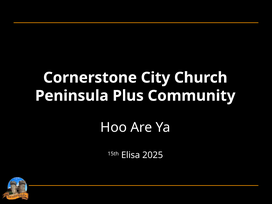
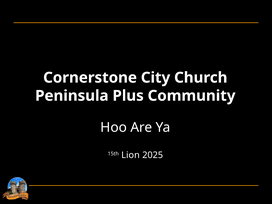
Elisa: Elisa -> Lion
